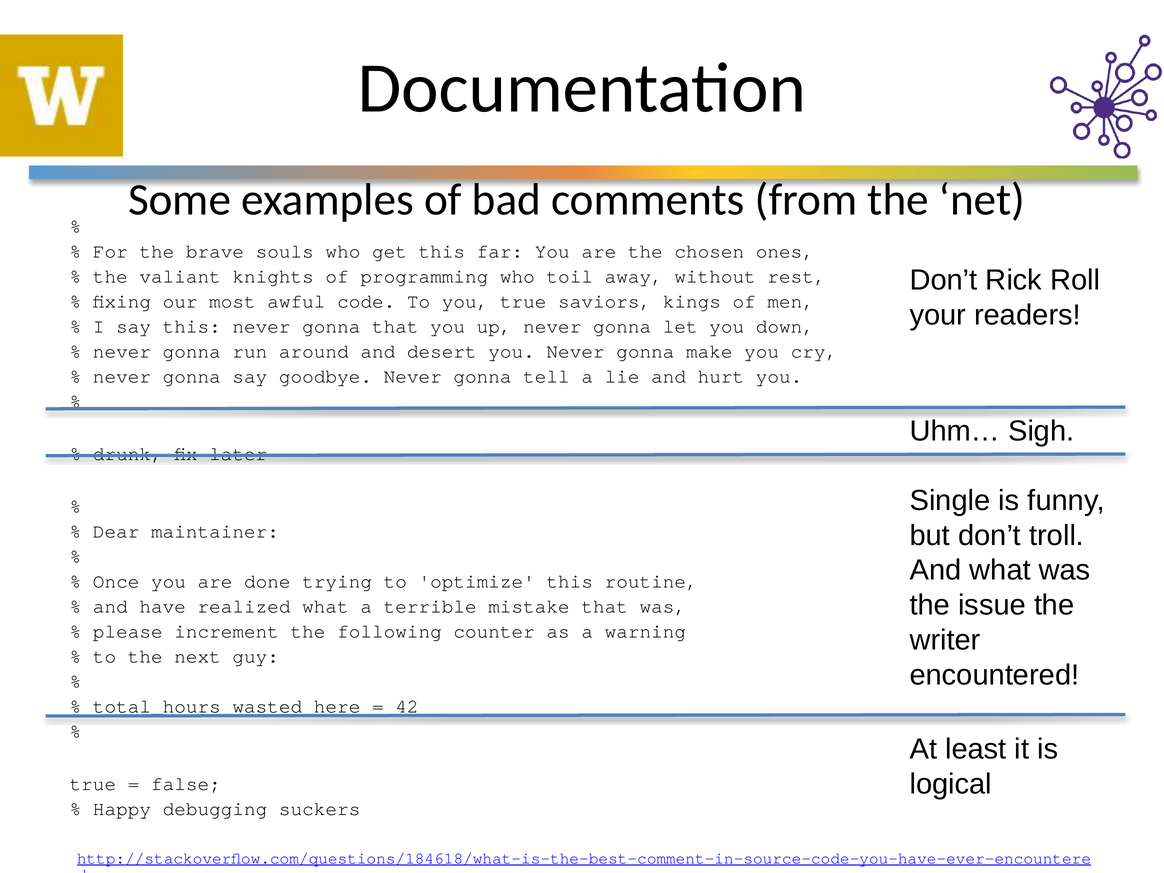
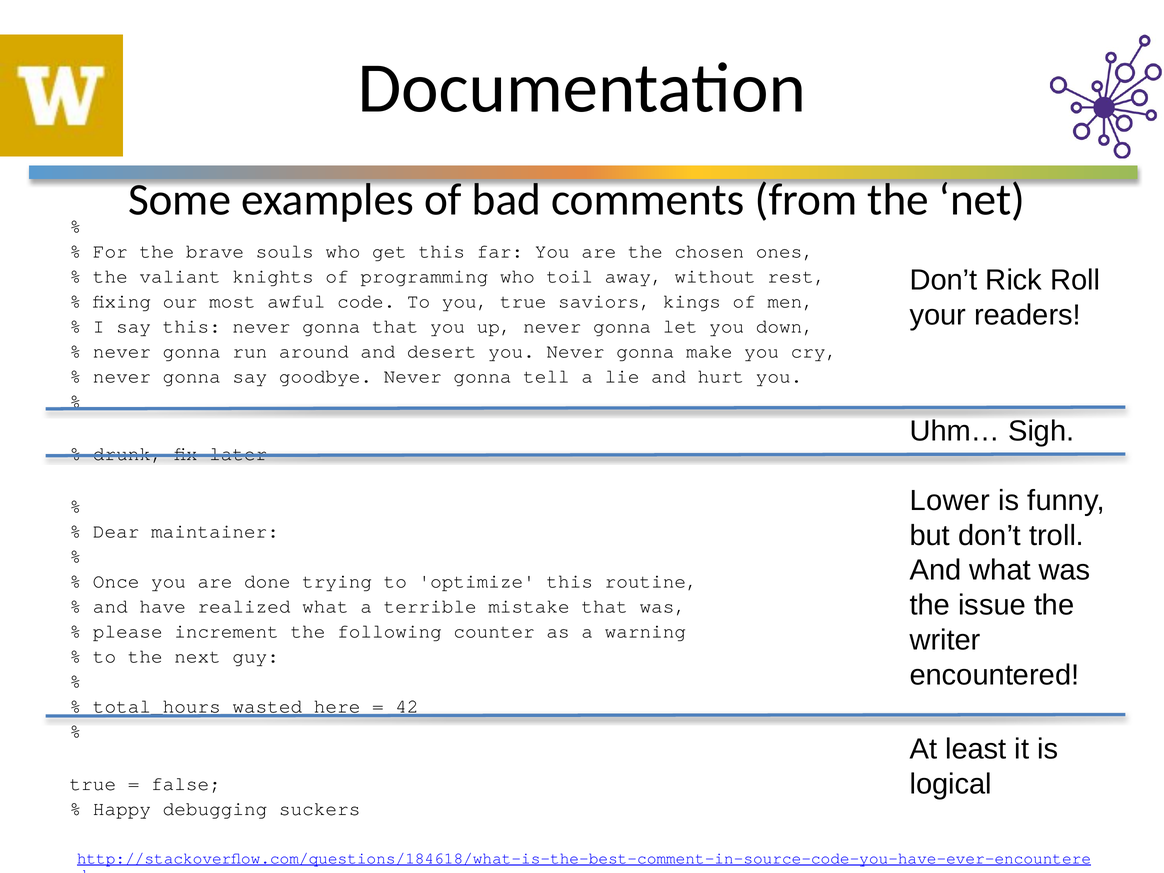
Single: Single -> Lower
